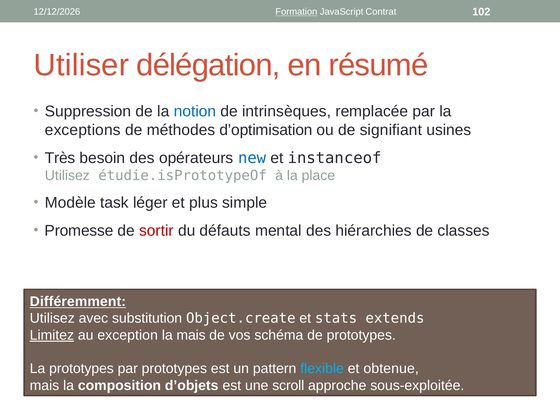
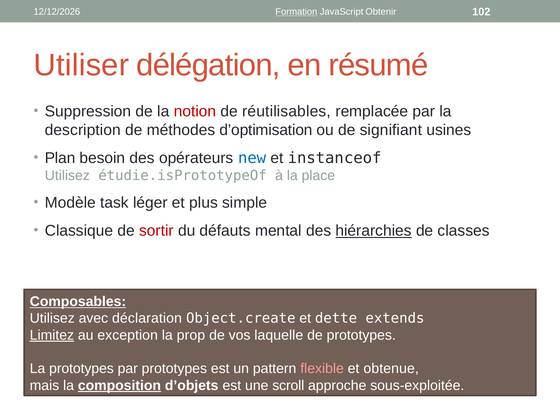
Contrat: Contrat -> Obtenir
notion colour: blue -> red
intrinsèques: intrinsèques -> réutilisables
exceptions: exceptions -> description
Très: Très -> Plan
Promesse: Promesse -> Classique
hiérarchies underline: none -> present
Différemment: Différemment -> Composables
substitution: substitution -> déclaration
stats: stats -> dette
la mais: mais -> prop
schéma: schéma -> laquelle
flexible colour: light blue -> pink
composition underline: none -> present
